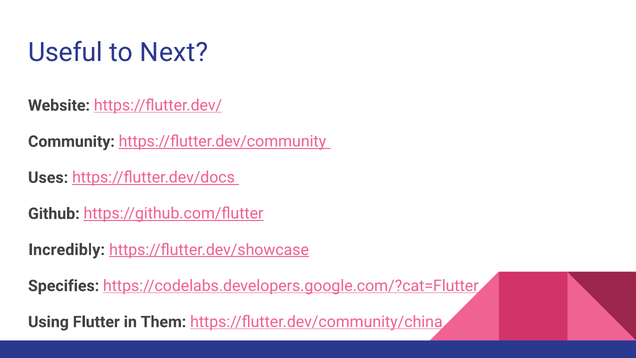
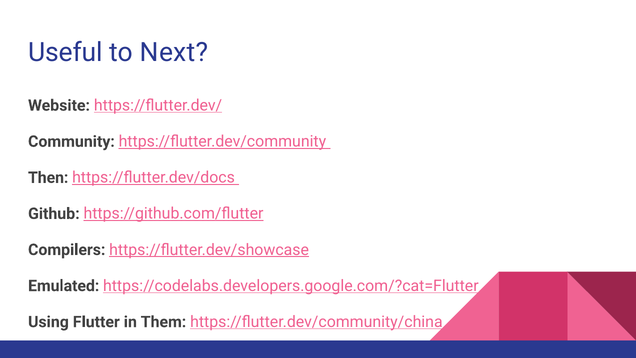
Uses: Uses -> Then
Incredibly: Incredibly -> Compilers
Specifies: Specifies -> Emulated
